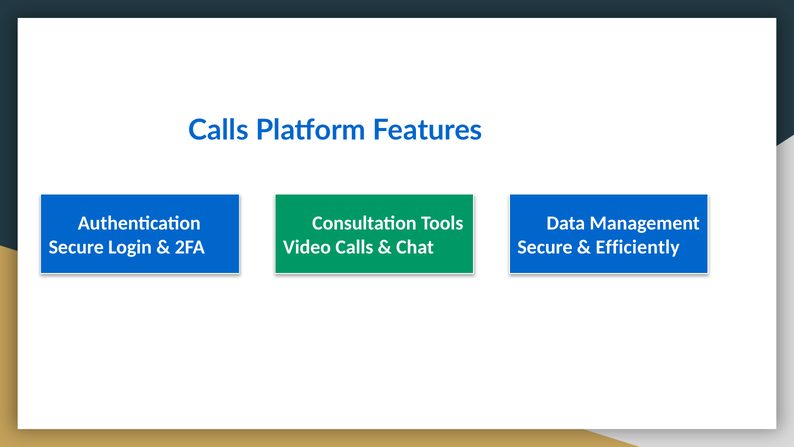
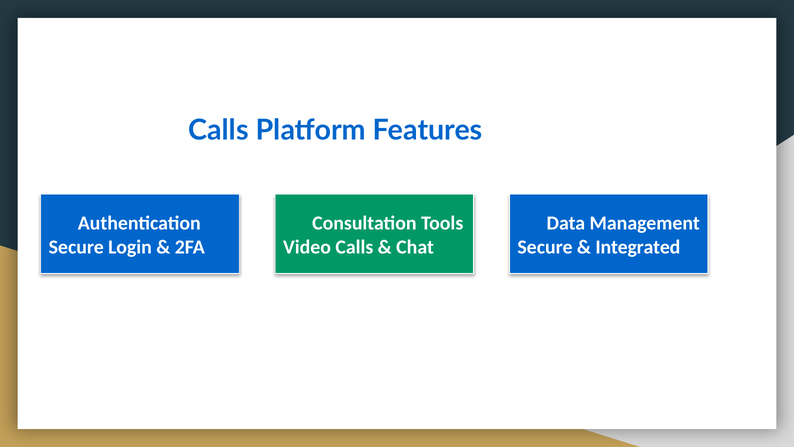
Efficiently: Efficiently -> Integrated
